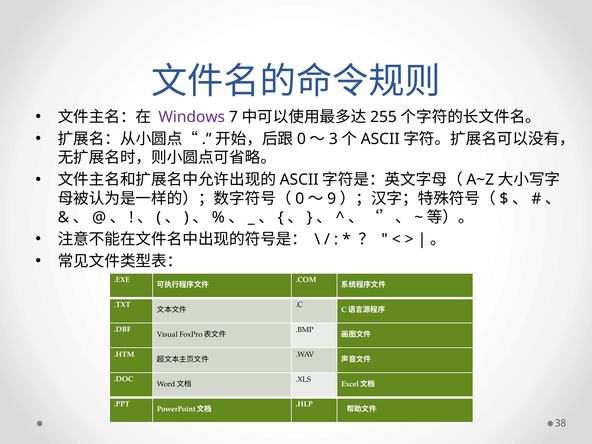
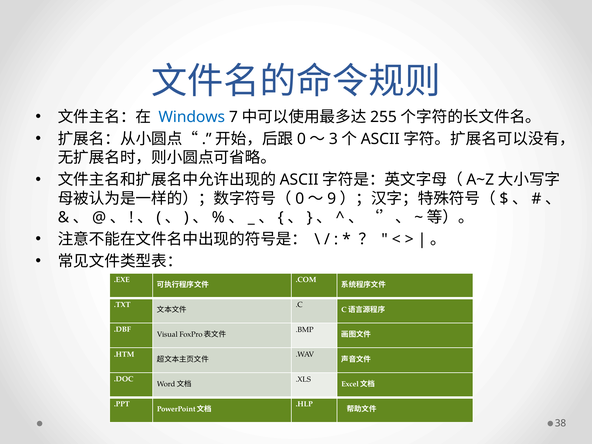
Windows colour: purple -> blue
